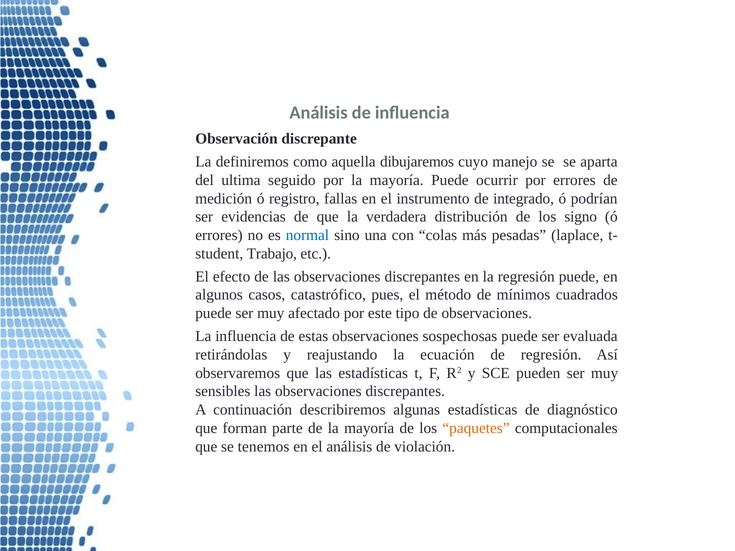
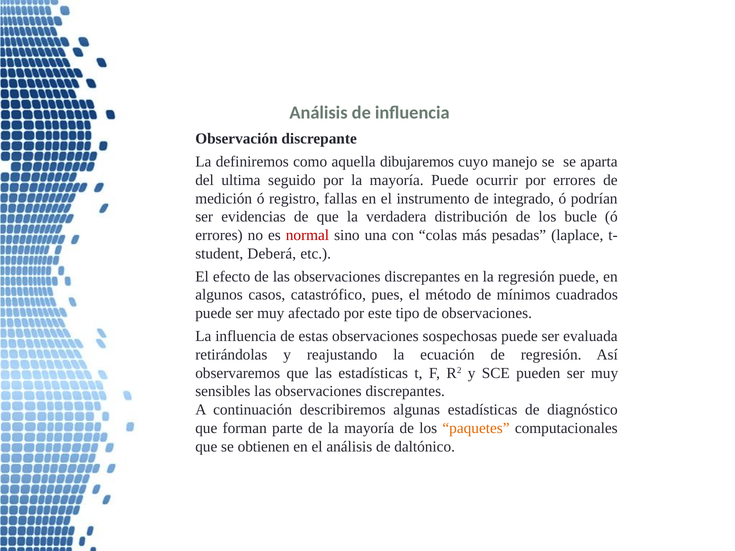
signo: signo -> bucle
normal colour: blue -> red
Trabajo: Trabajo -> Deberá
tenemos: tenemos -> obtienen
violación: violación -> daltónico
